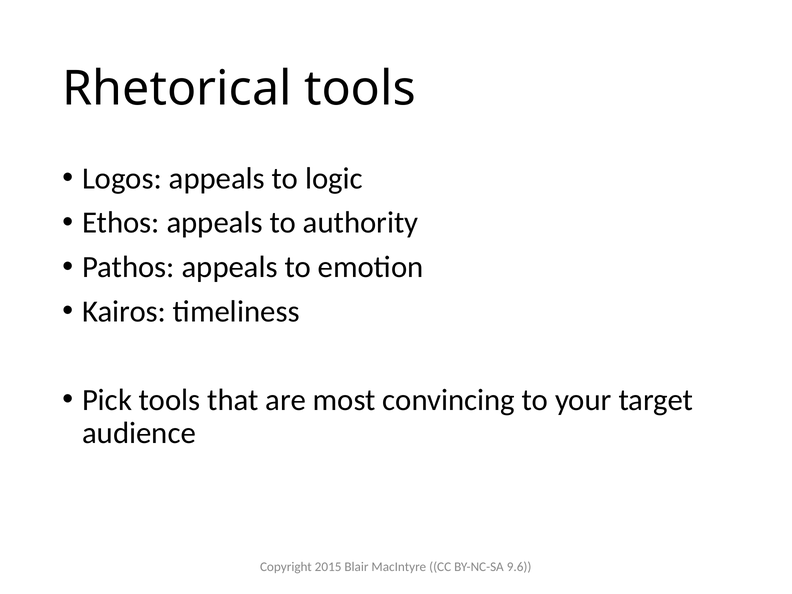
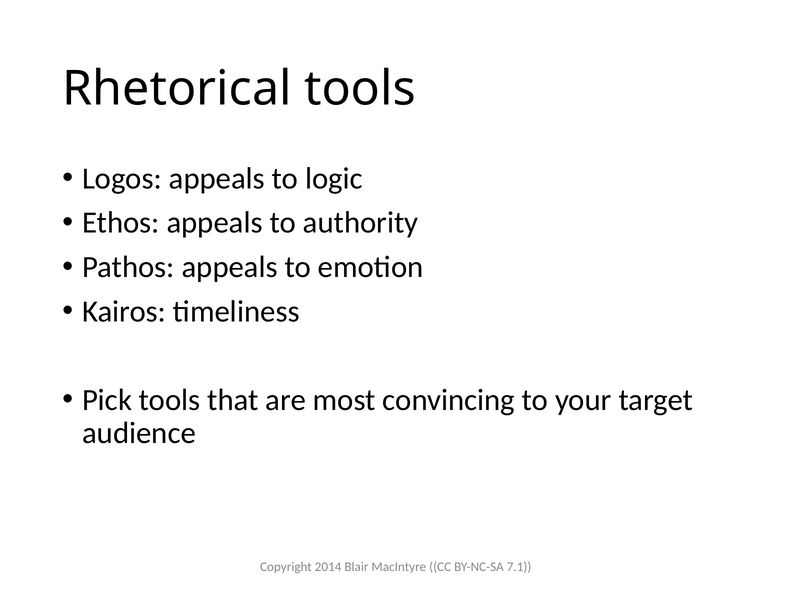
2015: 2015 -> 2014
9.6: 9.6 -> 7.1
